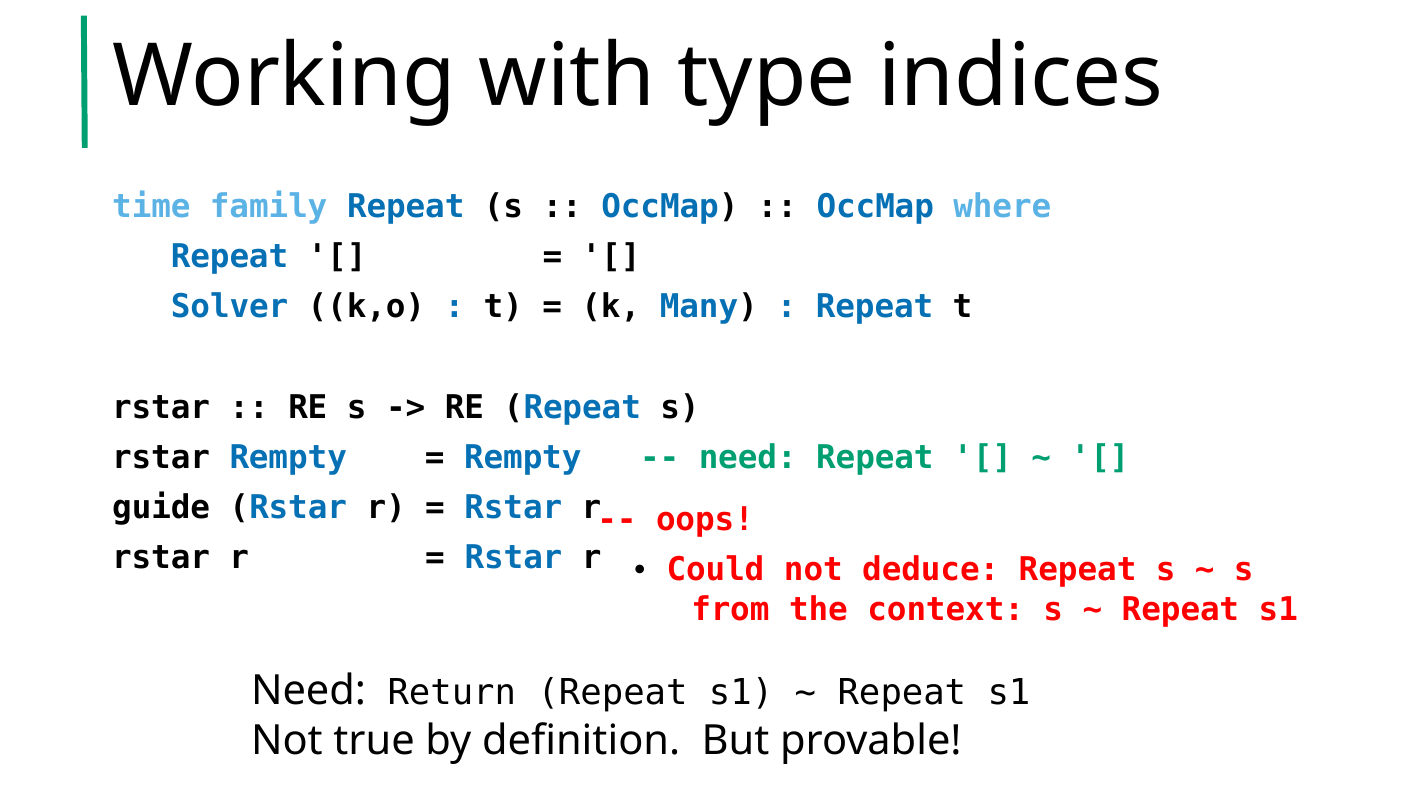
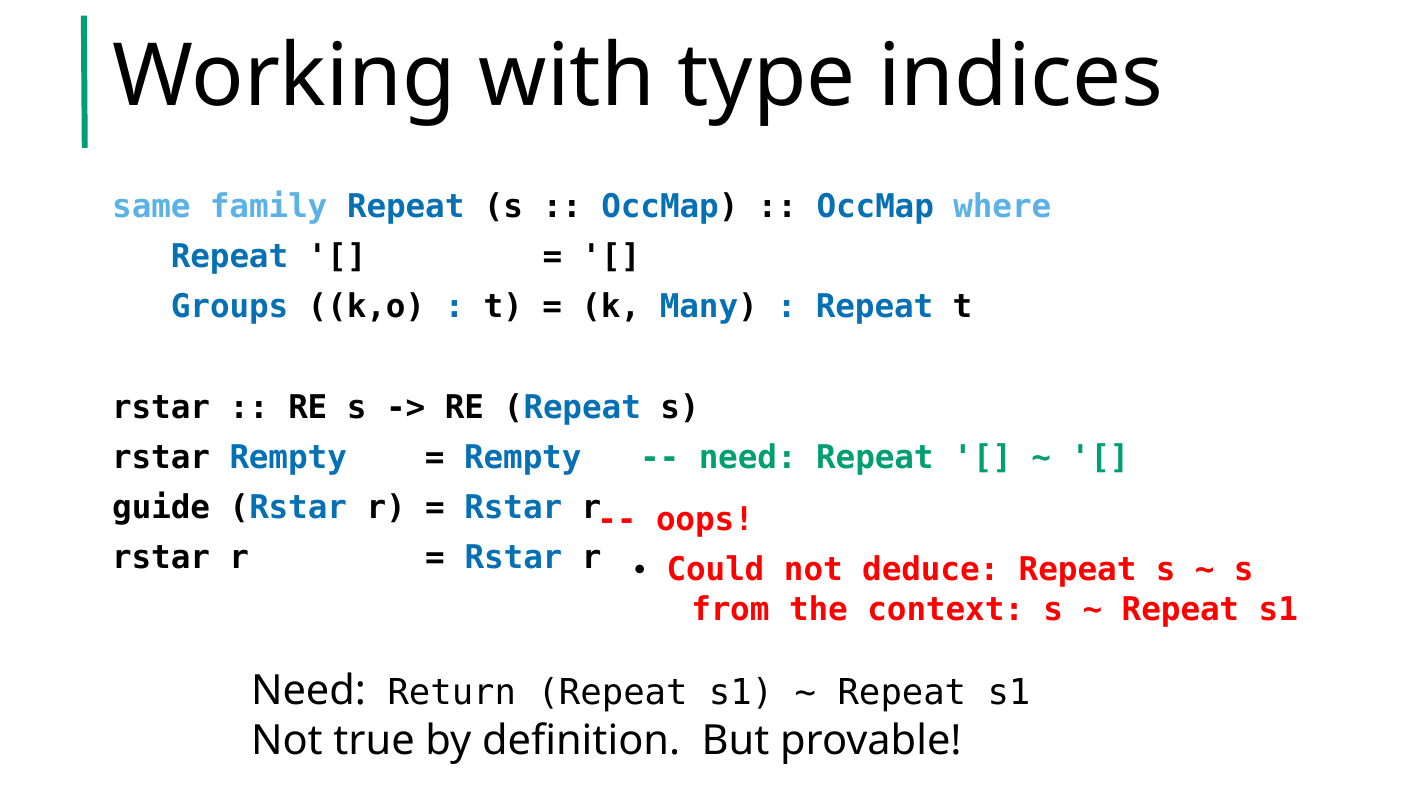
time: time -> same
Solver: Solver -> Groups
